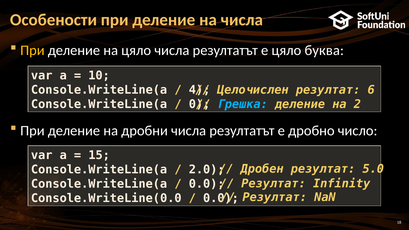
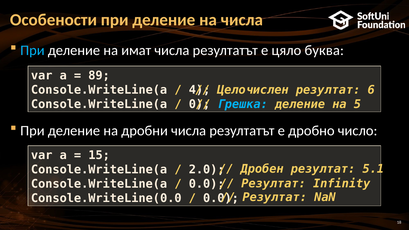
При at (32, 50) colour: yellow -> light blue
на цяло: цяло -> имат
10: 10 -> 89
2: 2 -> 5
5.0: 5.0 -> 5.1
